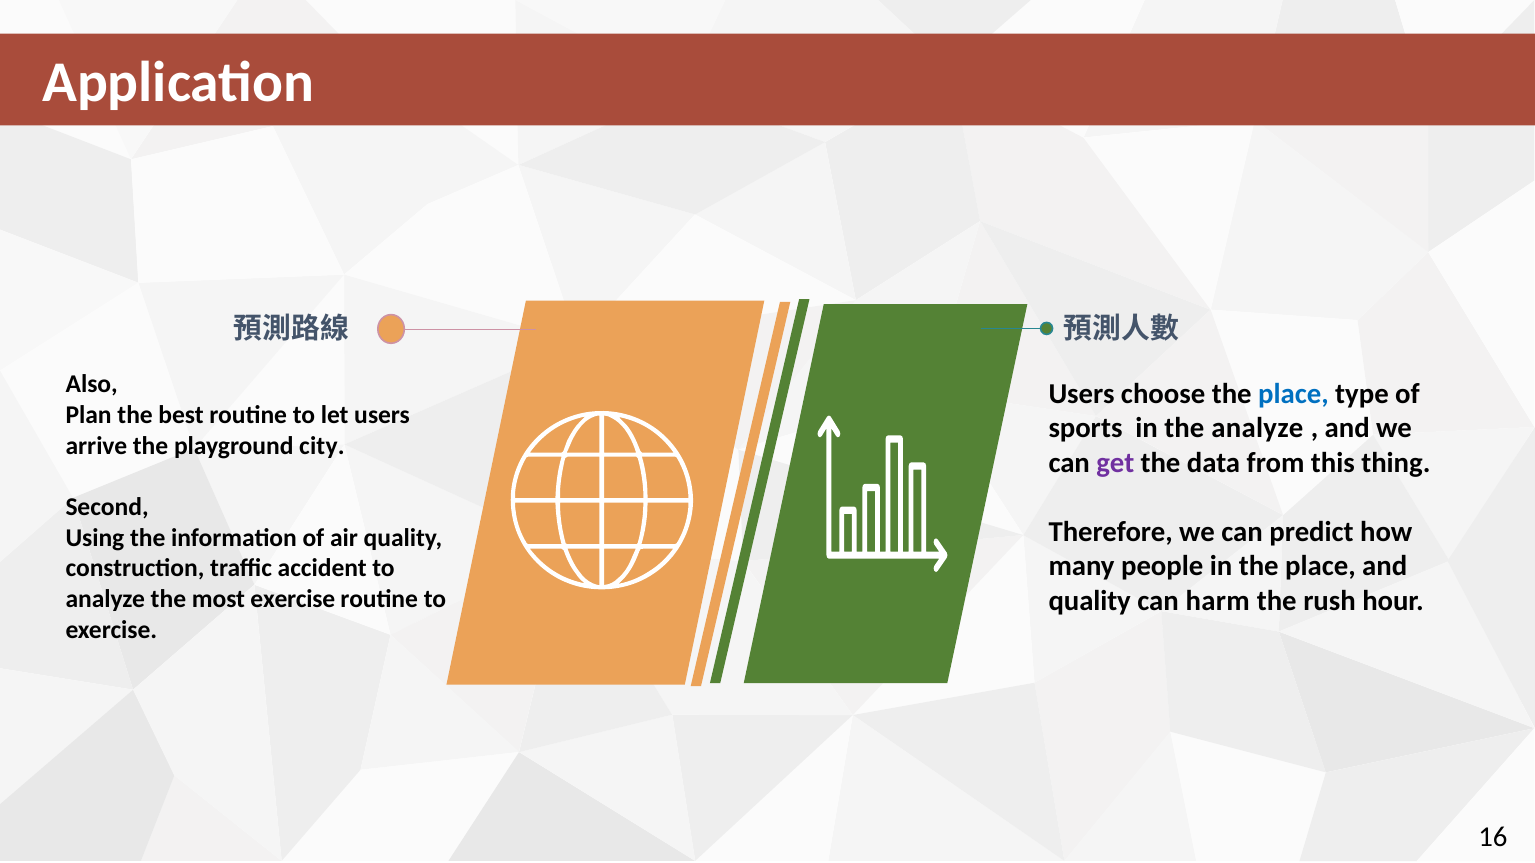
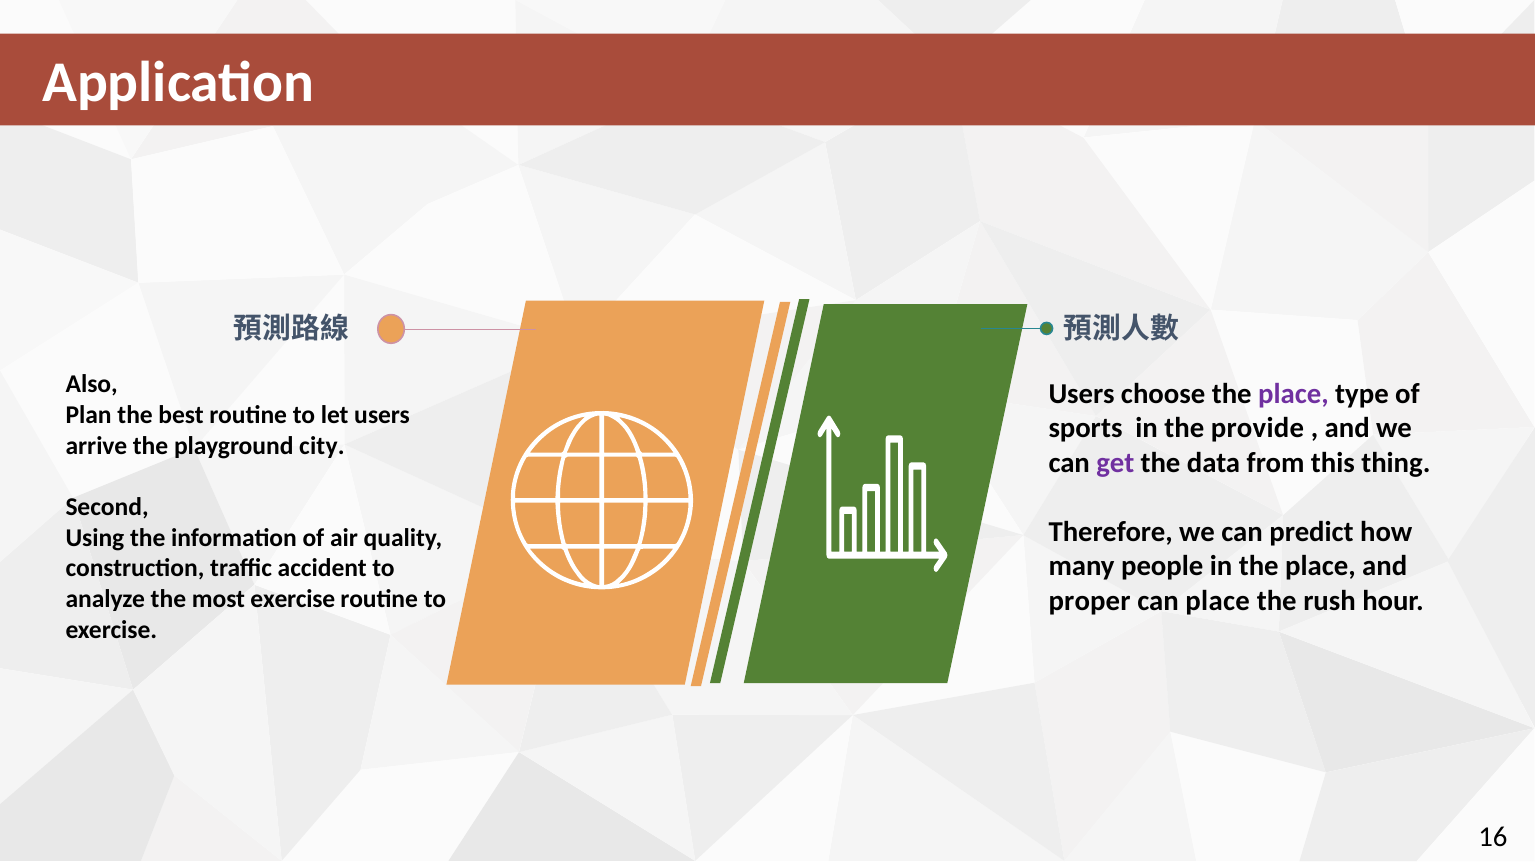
place at (1293, 394) colour: blue -> purple
the analyze: analyze -> provide
quality at (1090, 601): quality -> proper
can harm: harm -> place
